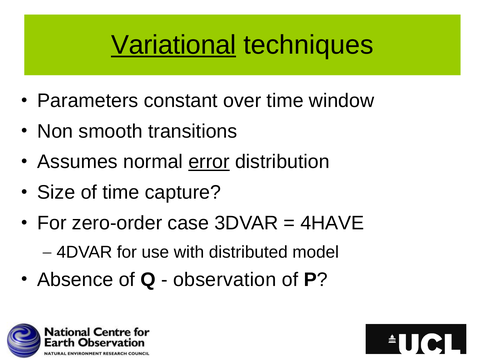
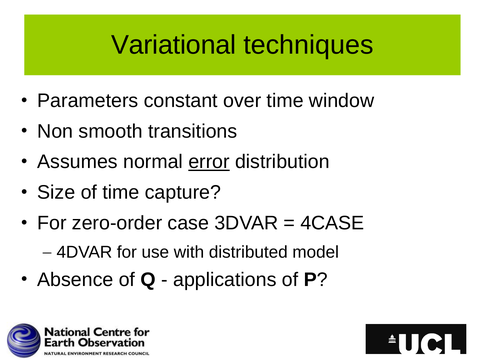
Variational underline: present -> none
4HAVE: 4HAVE -> 4CASE
observation: observation -> applications
